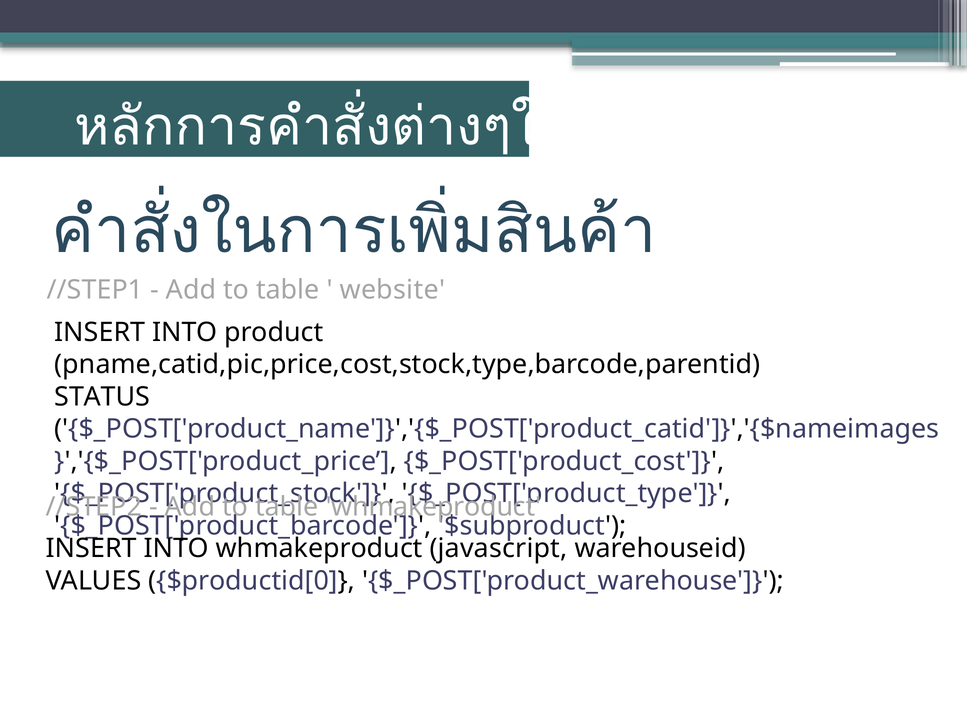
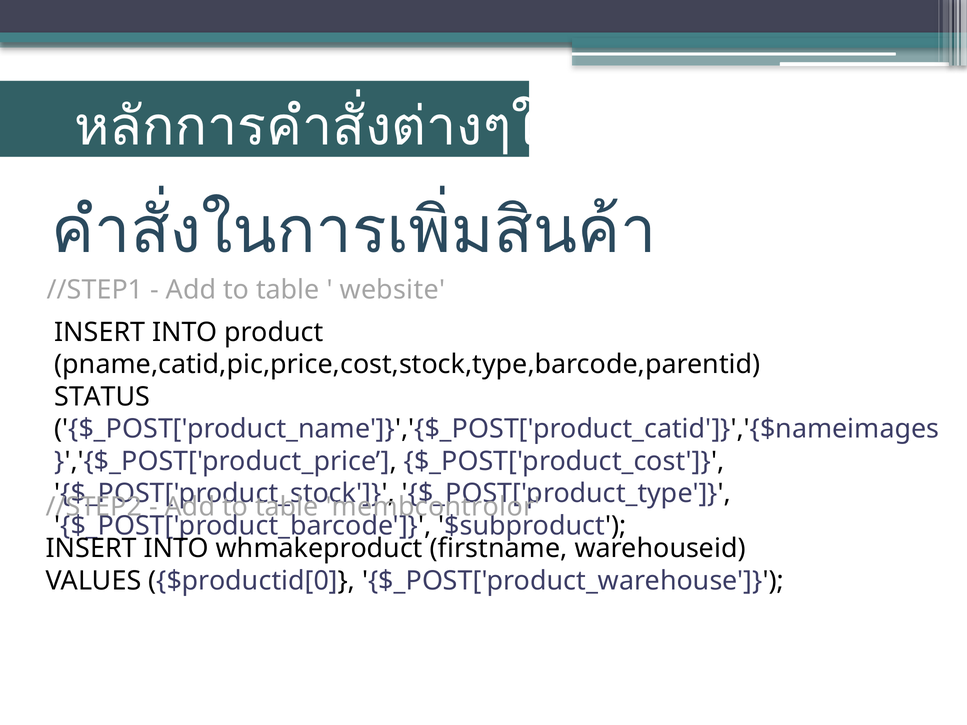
whmakeproduct at (433, 507): whmakeproduct -> membcontrolor
javascript: javascript -> firstname
